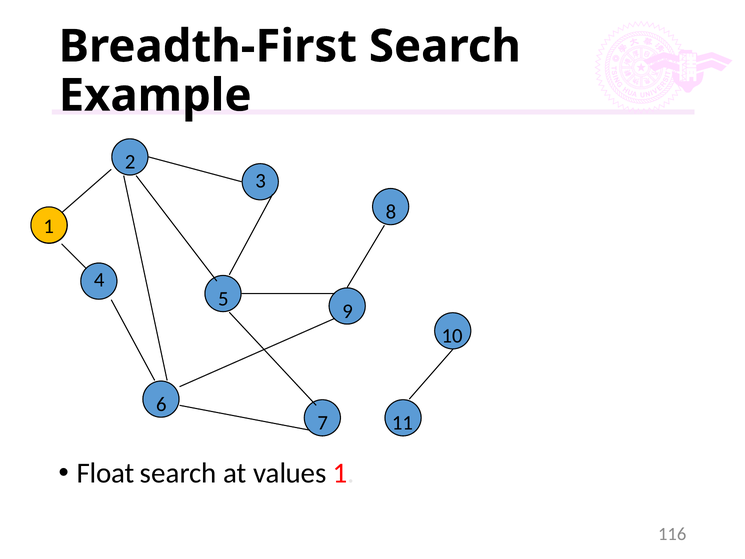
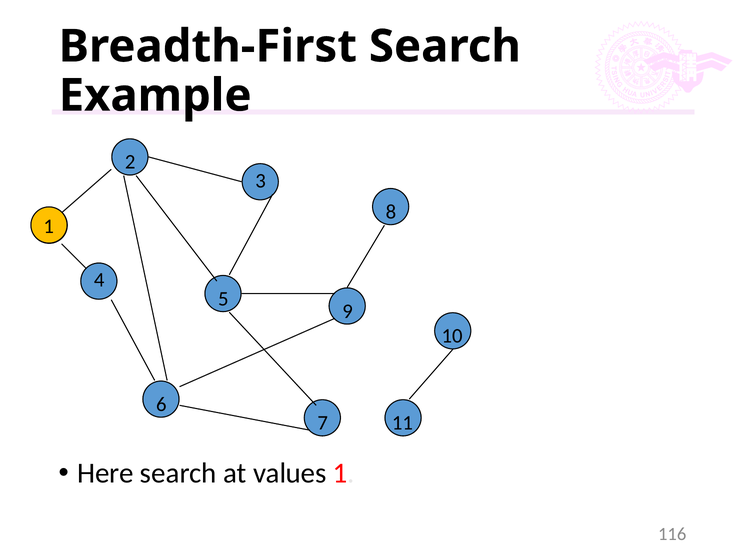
Float: Float -> Here
